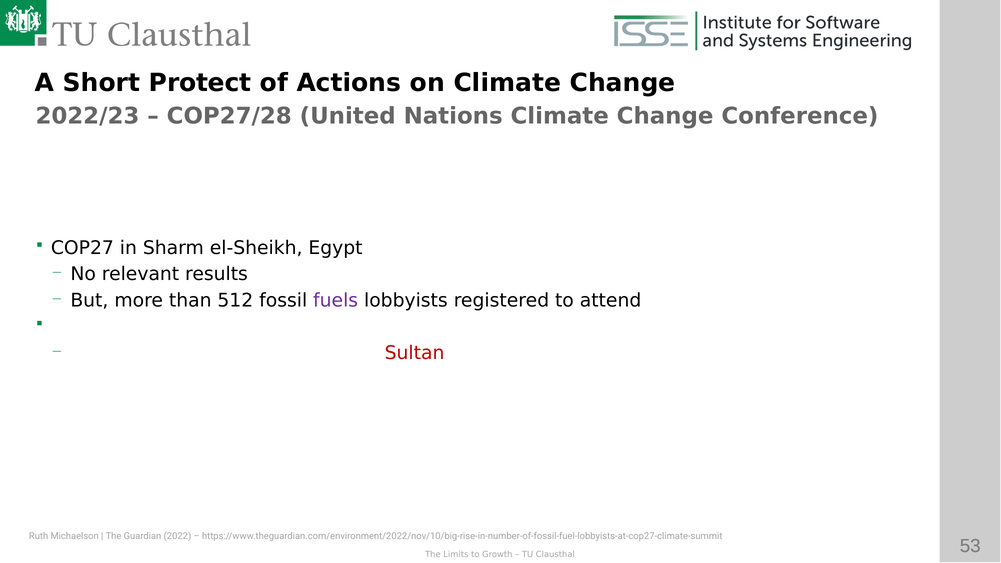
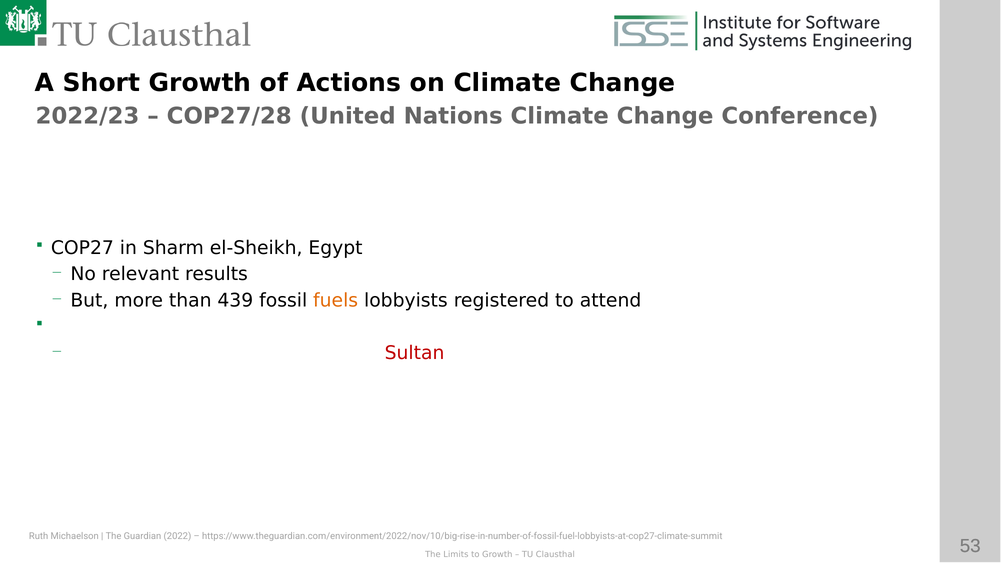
Short Protect: Protect -> Growth
512: 512 -> 439
fuels colour: purple -> orange
